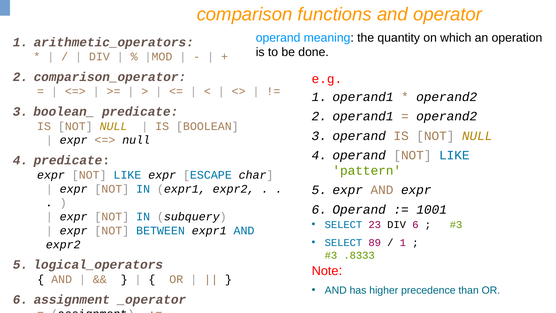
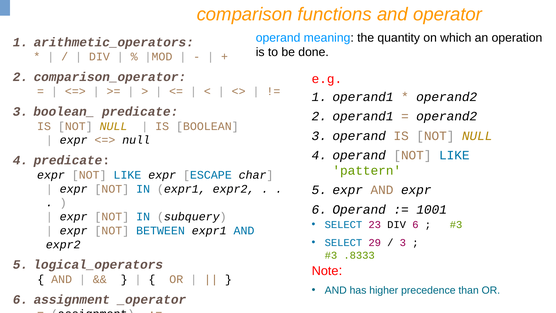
89: 89 -> 29
1 at (403, 243): 1 -> 3
